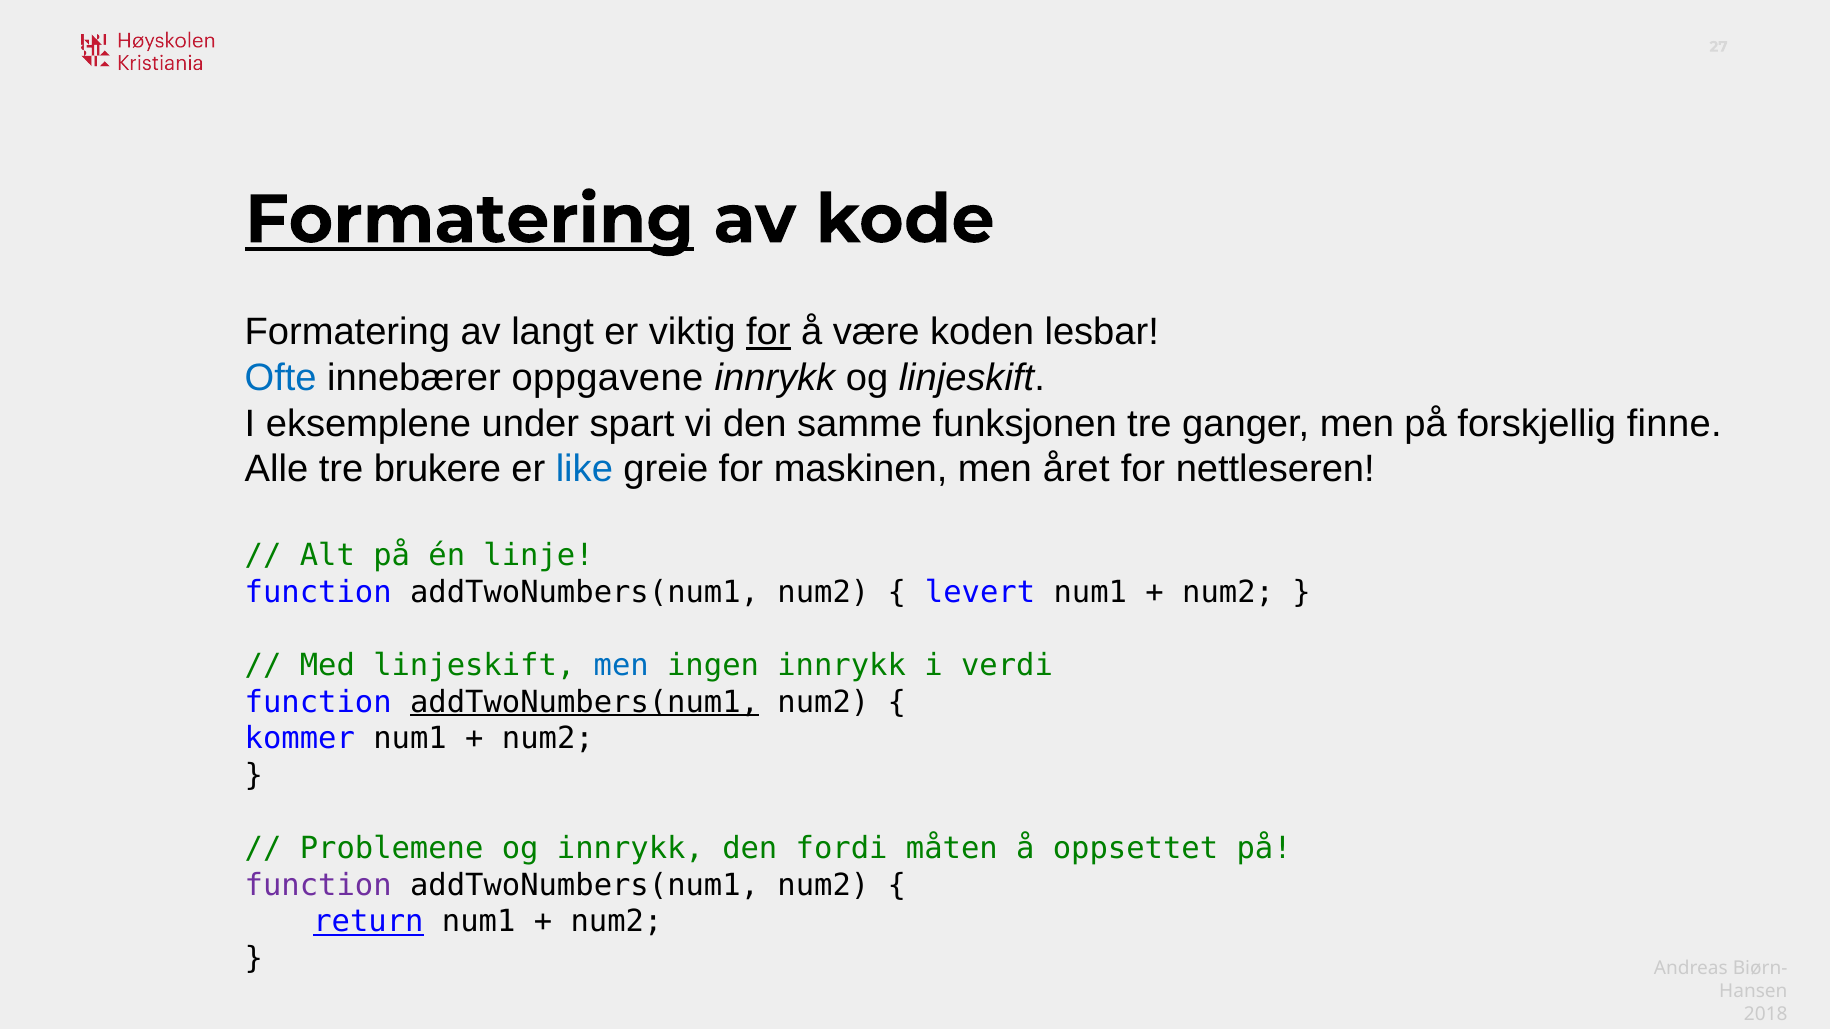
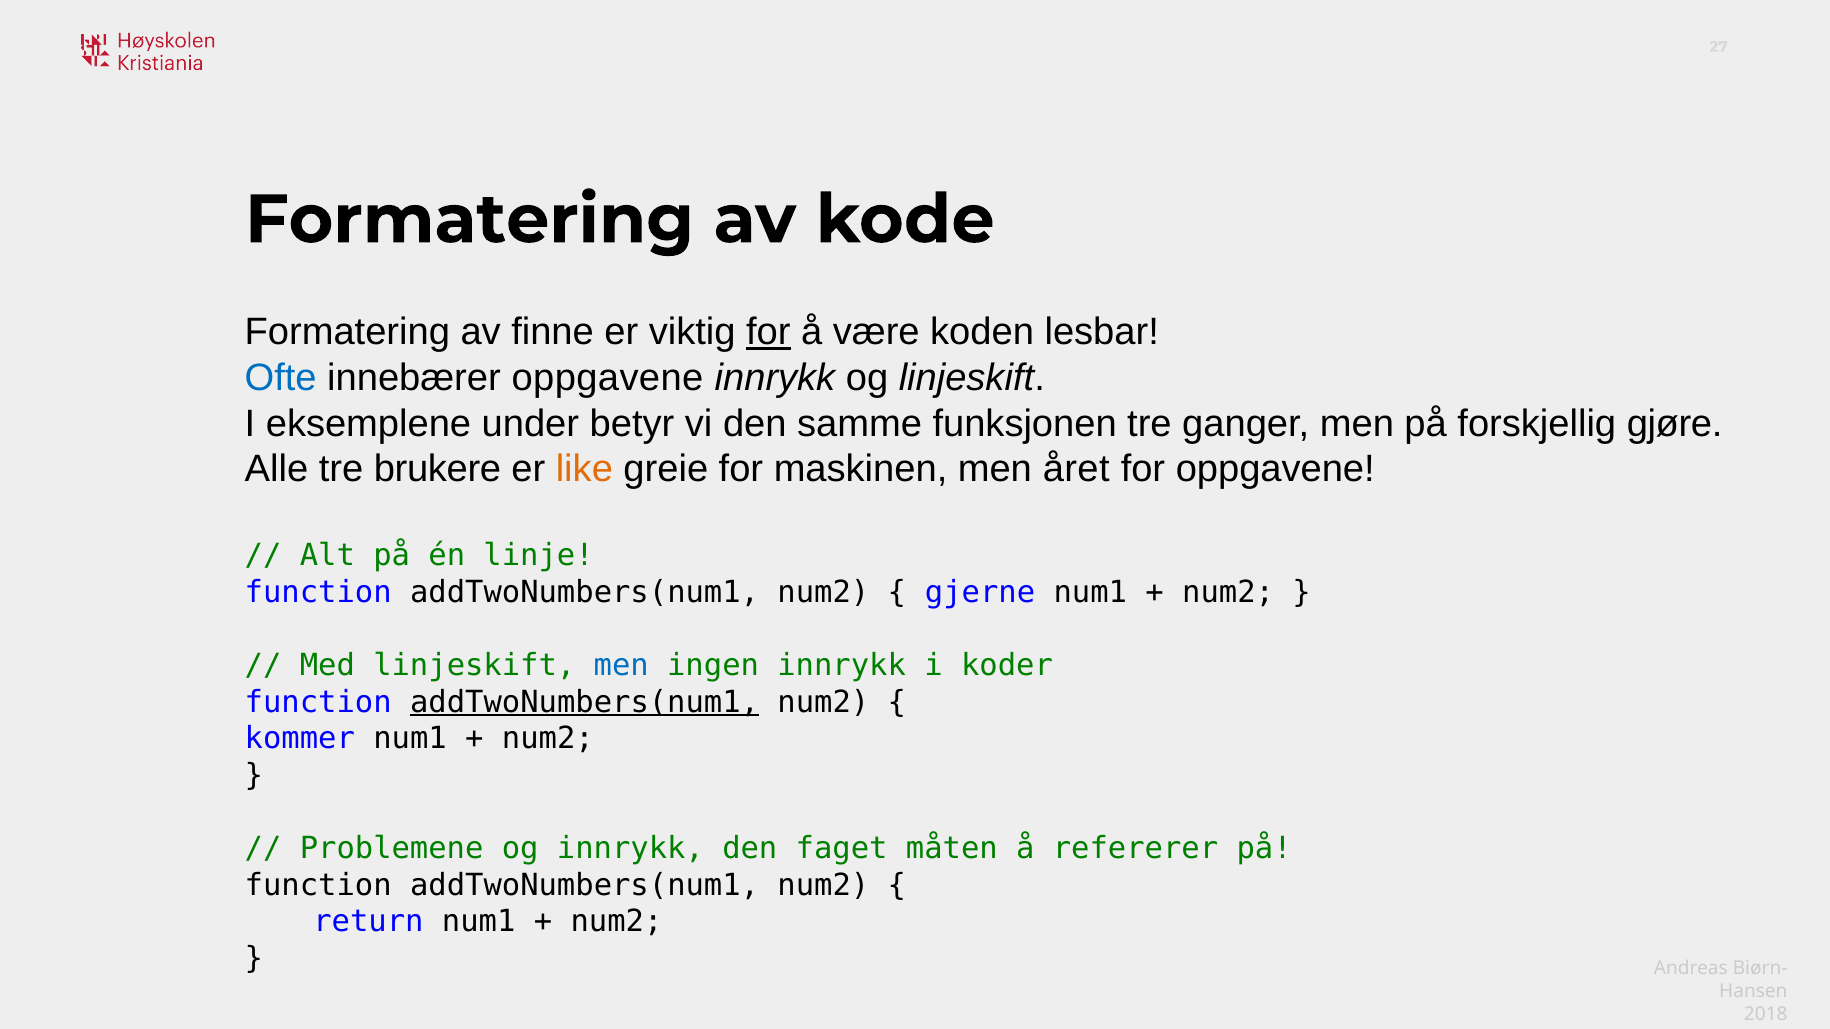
Formatering at (470, 220) underline: present -> none
langt: langt -> finne
spart: spart -> betyr
finne: finne -> gjøre
like colour: blue -> orange
for nettleseren: nettleseren -> oppgavene
levert: levert -> gjerne
verdi: verdi -> koder
fordi: fordi -> faget
oppsettet: oppsettet -> refererer
function at (318, 886) colour: purple -> black
return underline: present -> none
